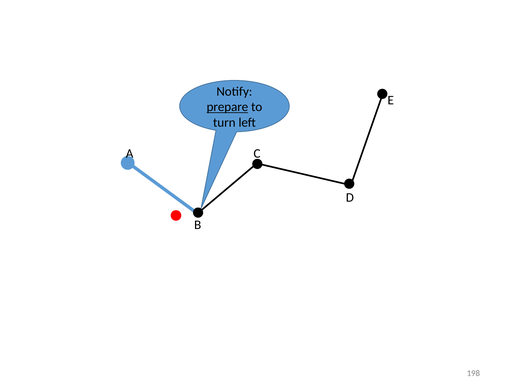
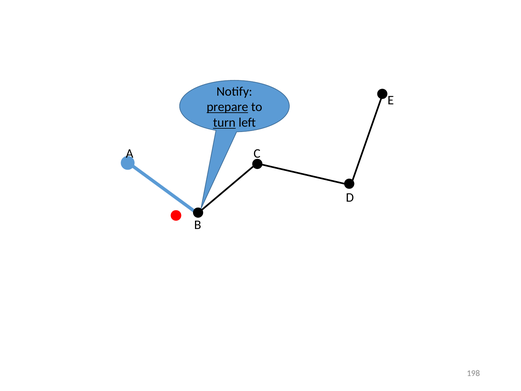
turn underline: none -> present
